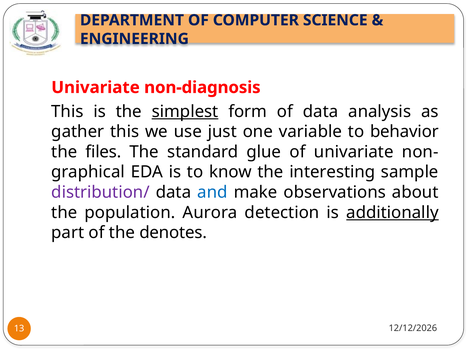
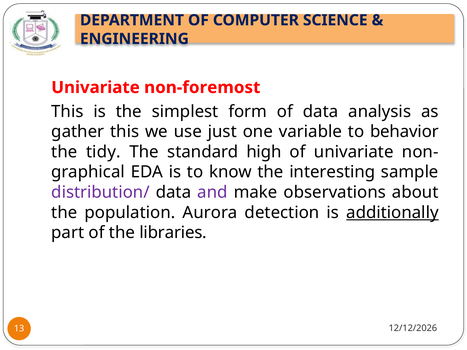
non-diagnosis: non-diagnosis -> non-foremost
simplest underline: present -> none
files: files -> tidy
glue: glue -> high
and colour: blue -> purple
denotes: denotes -> libraries
